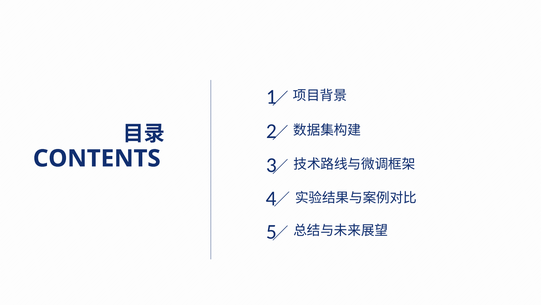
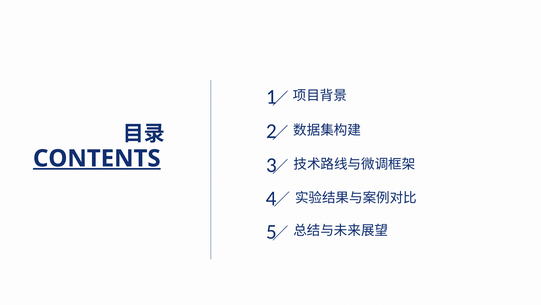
CONTENTS underline: none -> present
